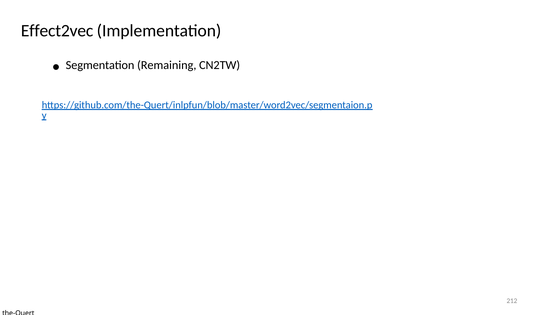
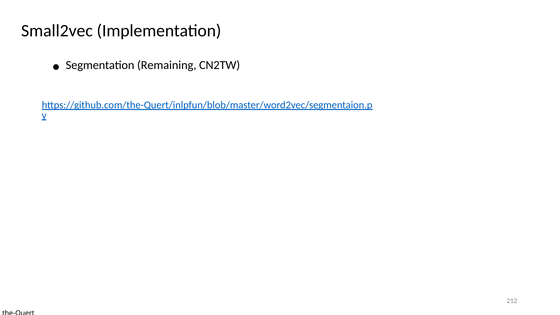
Effect2vec: Effect2vec -> Small2vec
